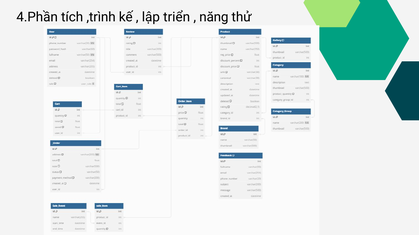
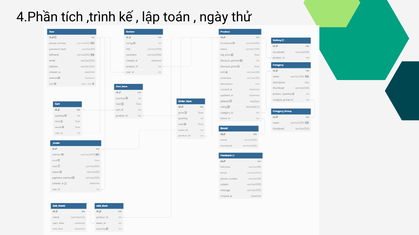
triển: triển -> toán
năng: năng -> ngày
